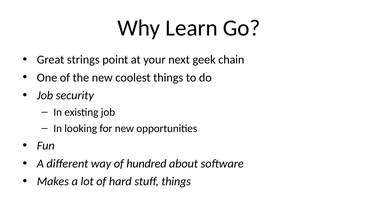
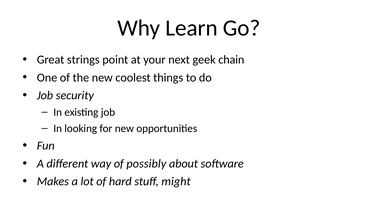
hundred: hundred -> possibly
stuff things: things -> might
